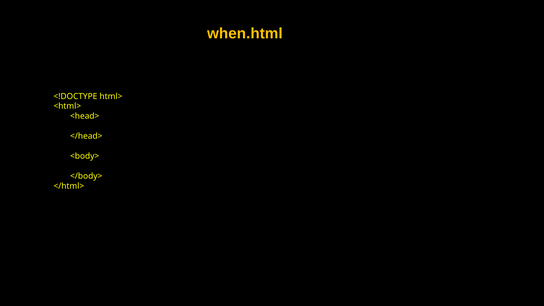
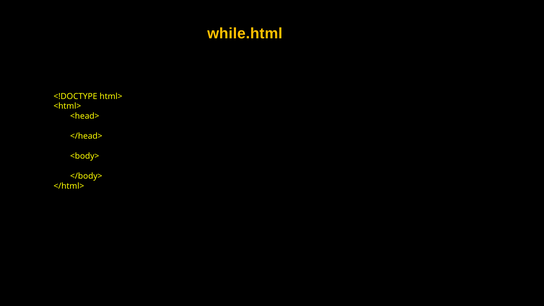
when.html: when.html -> while.html
